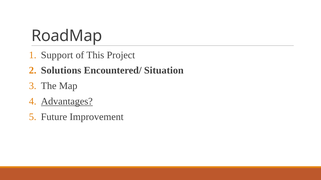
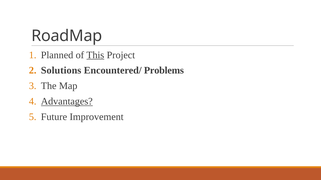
Support: Support -> Planned
This underline: none -> present
Situation: Situation -> Problems
